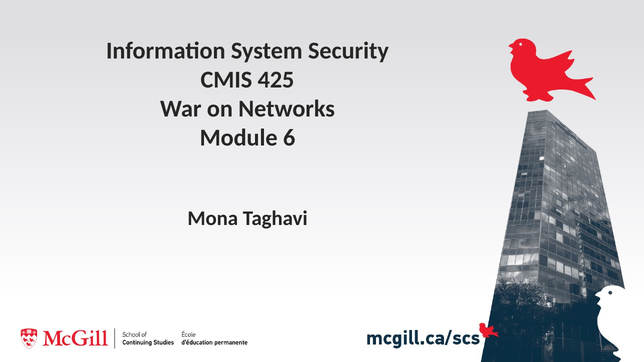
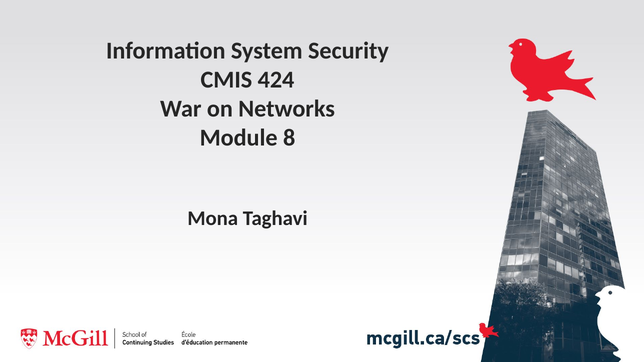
425: 425 -> 424
6: 6 -> 8
